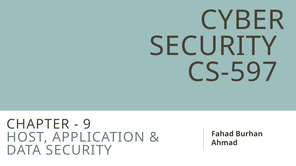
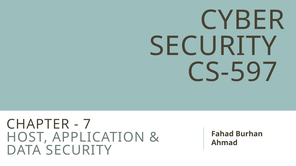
9: 9 -> 7
